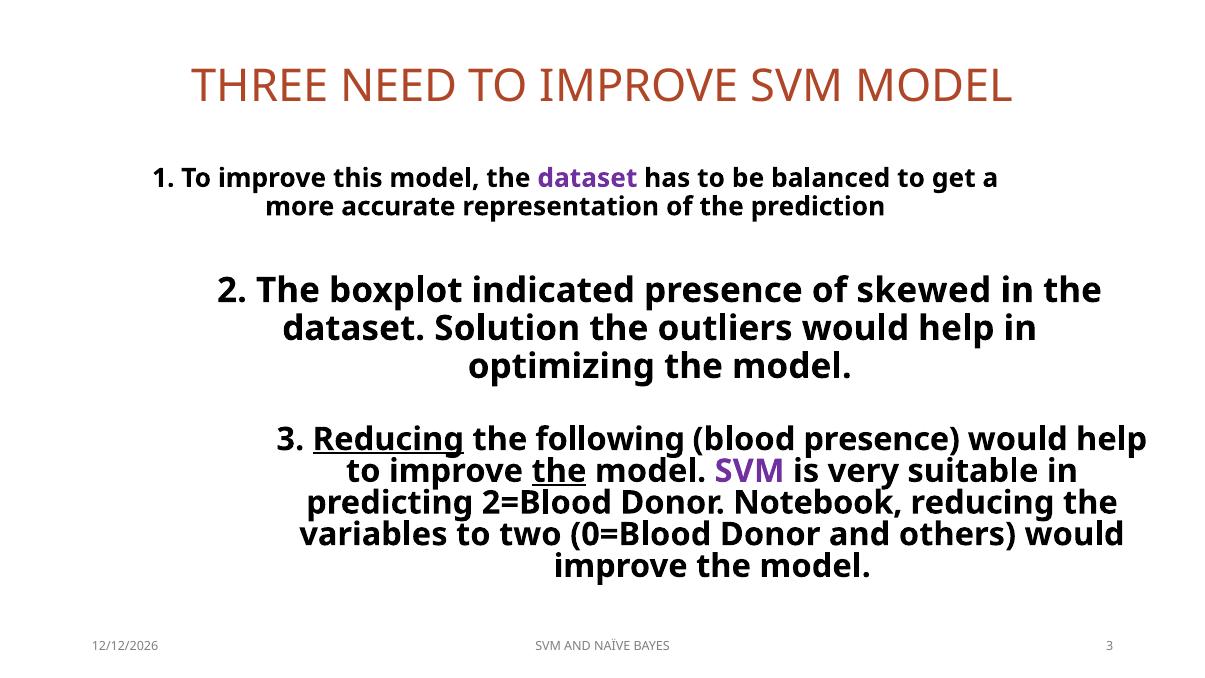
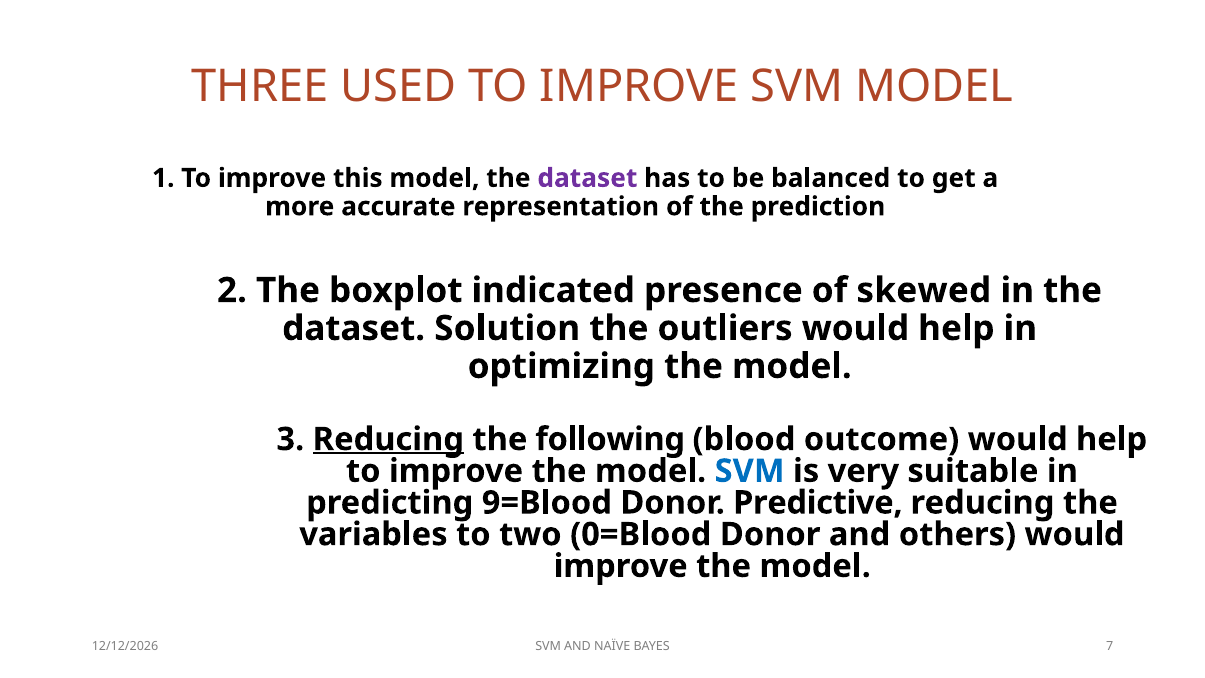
NEED: NEED -> USED
blood presence: presence -> outcome
the at (559, 471) underline: present -> none
SVM at (750, 471) colour: purple -> blue
2=Blood: 2=Blood -> 9=Blood
Notebook: Notebook -> Predictive
BAYES 3: 3 -> 7
